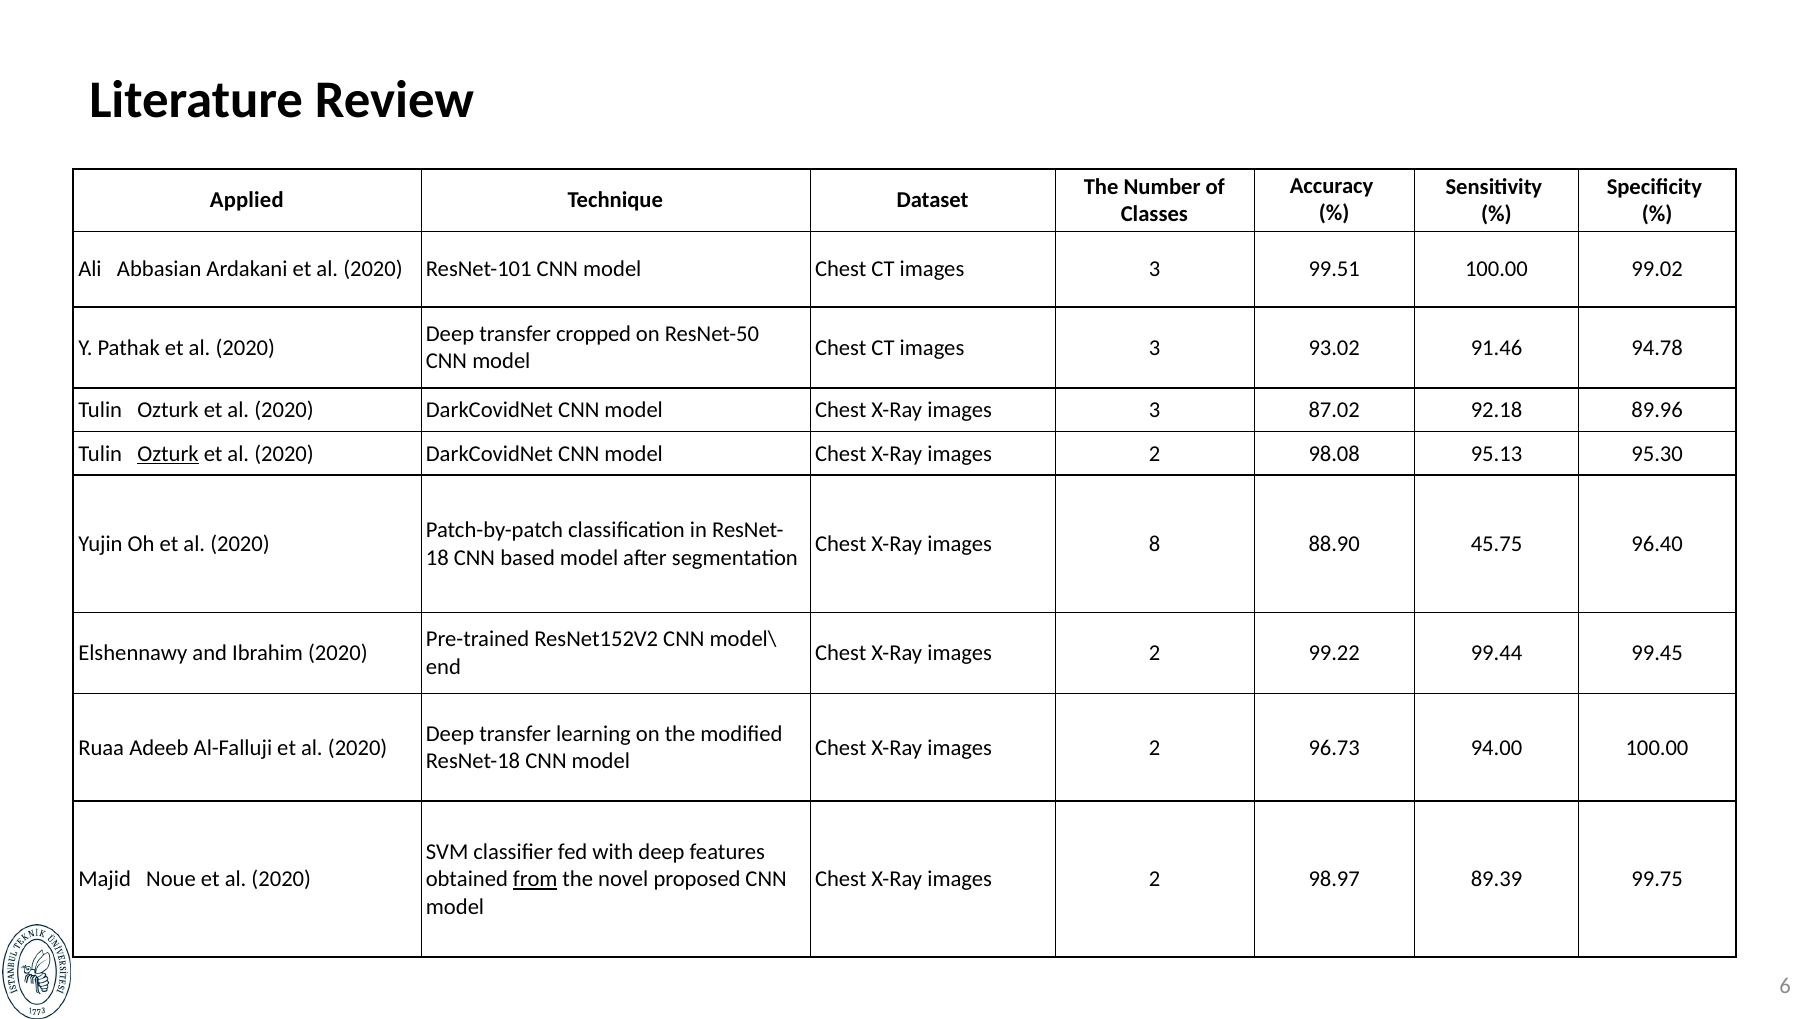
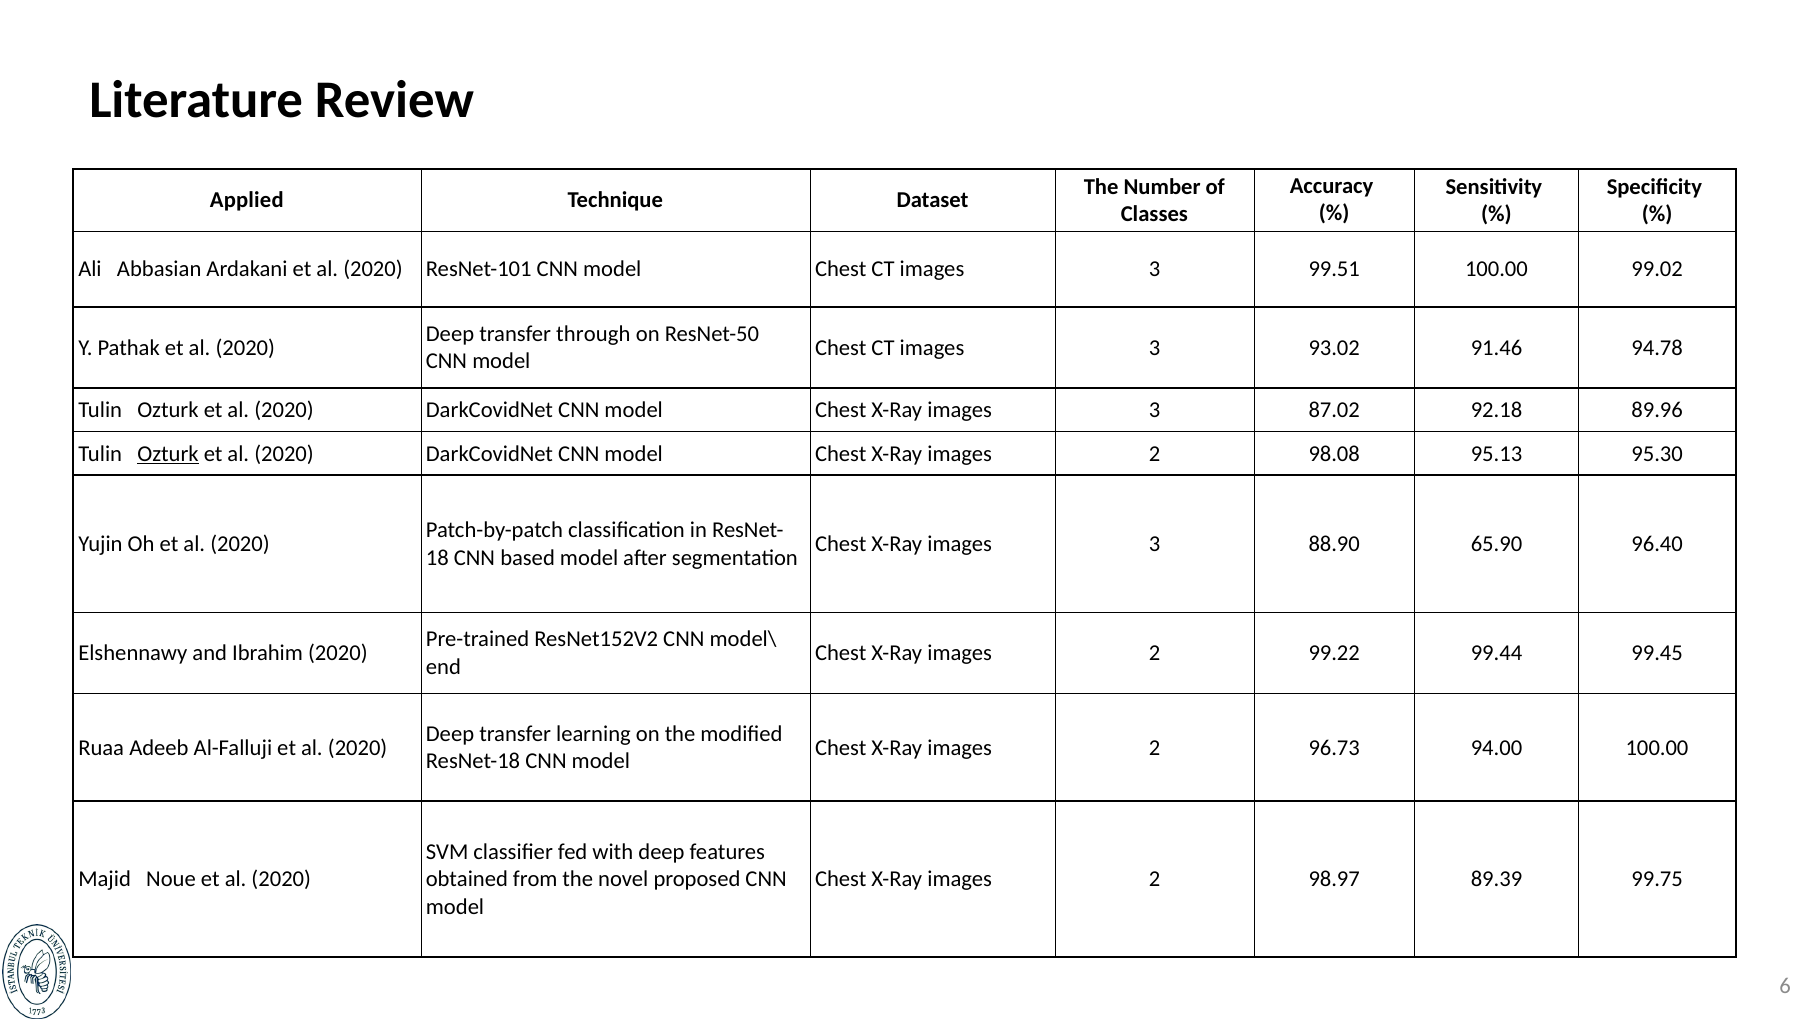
cropped: cropped -> through
8 at (1155, 544): 8 -> 3
45.75: 45.75 -> 65.90
from underline: present -> none
